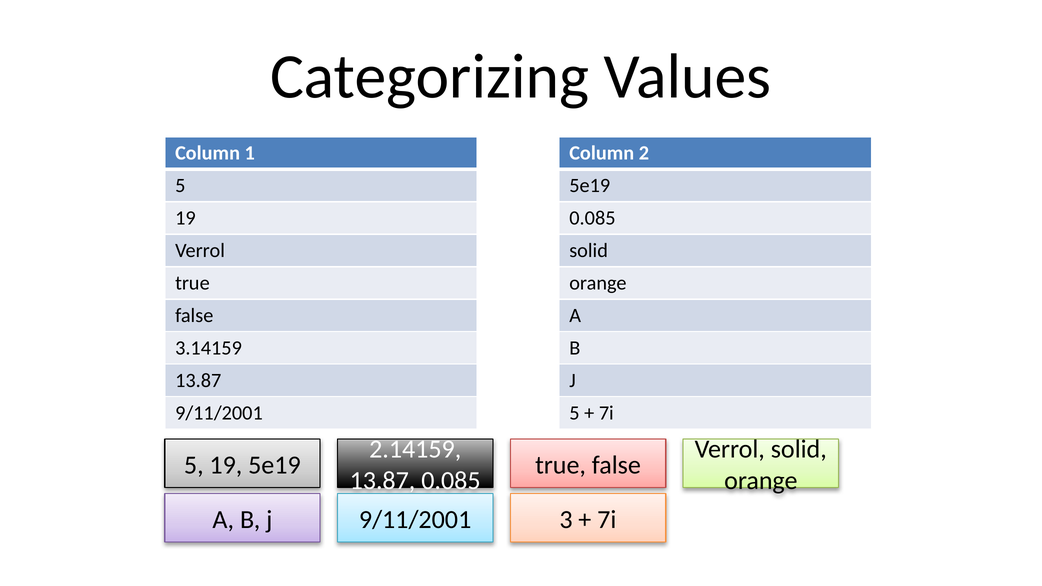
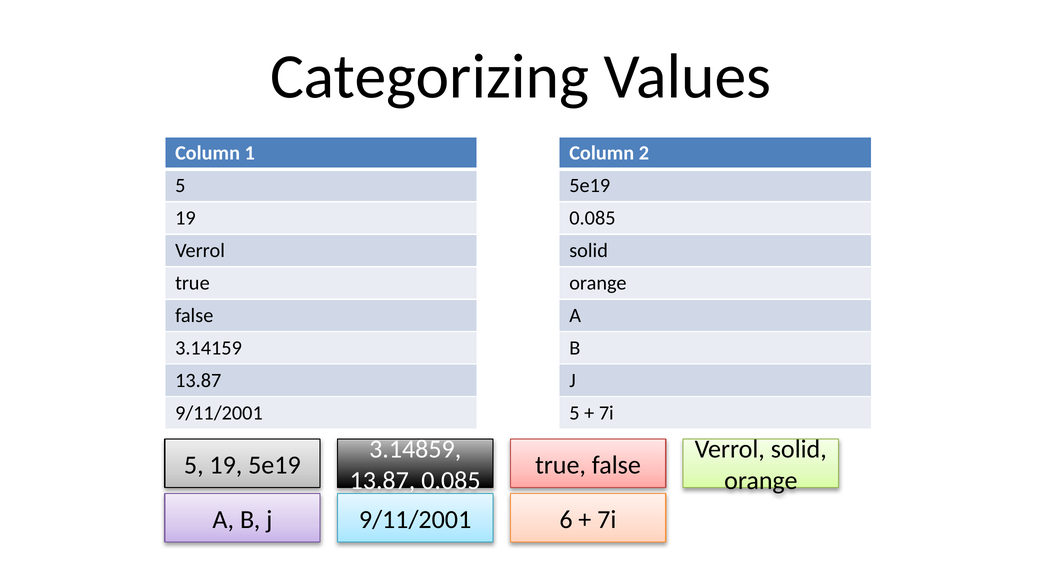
2.14159: 2.14159 -> 3.14859
3: 3 -> 6
